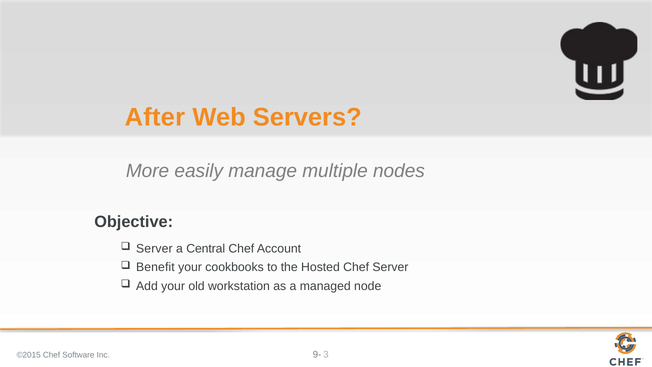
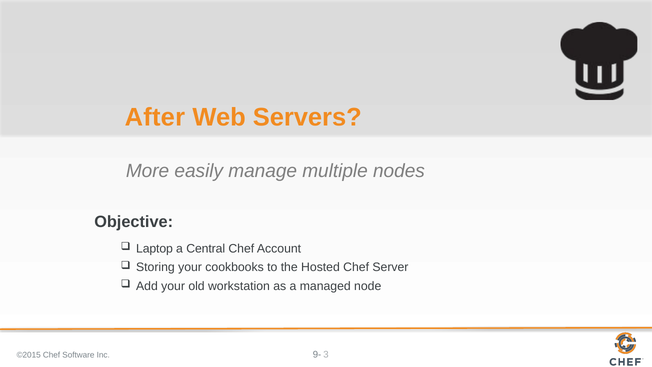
Server at (154, 248): Server -> Laptop
Benefit: Benefit -> Storing
